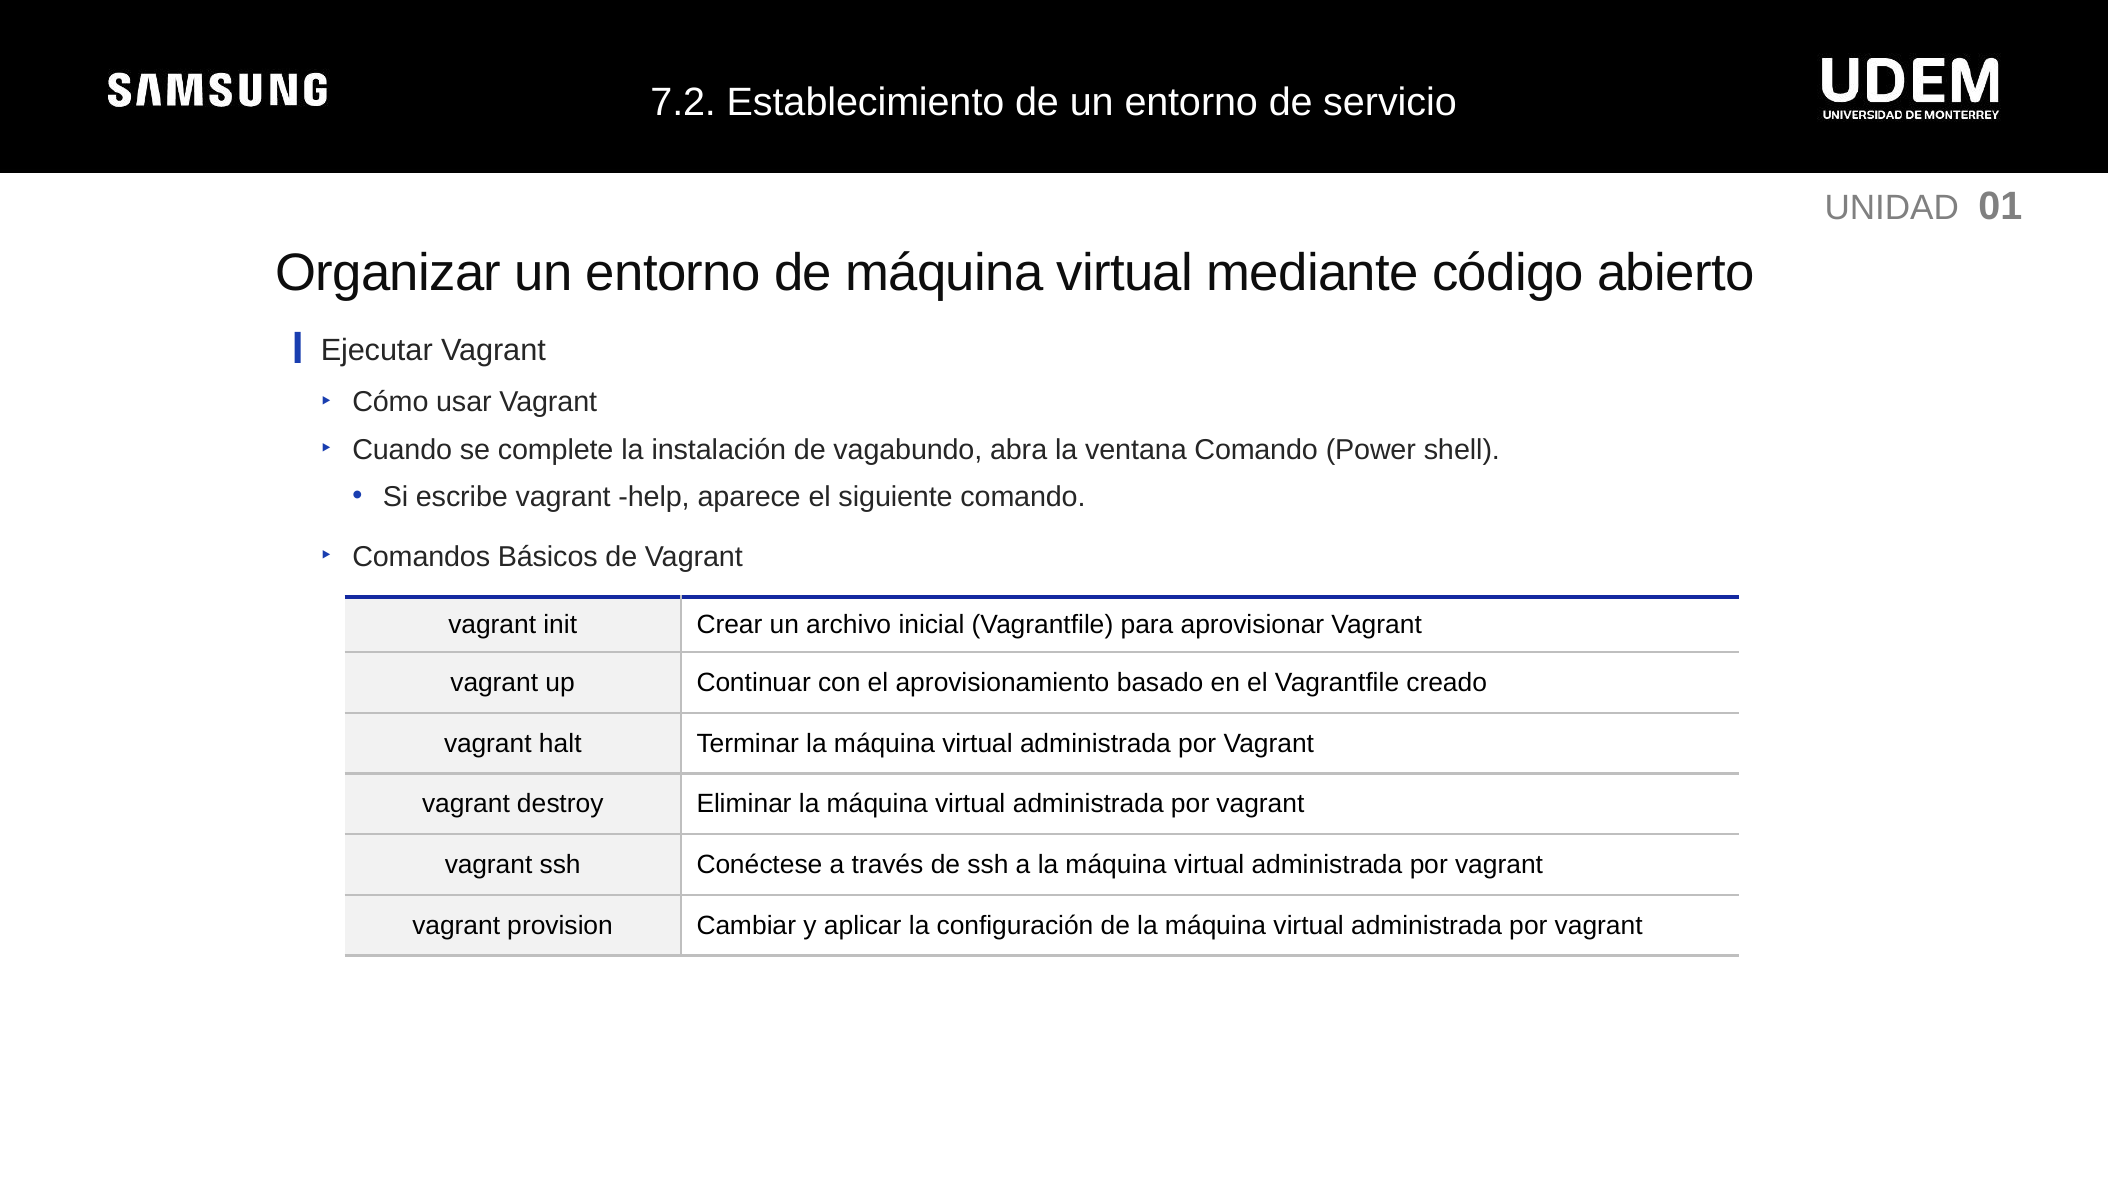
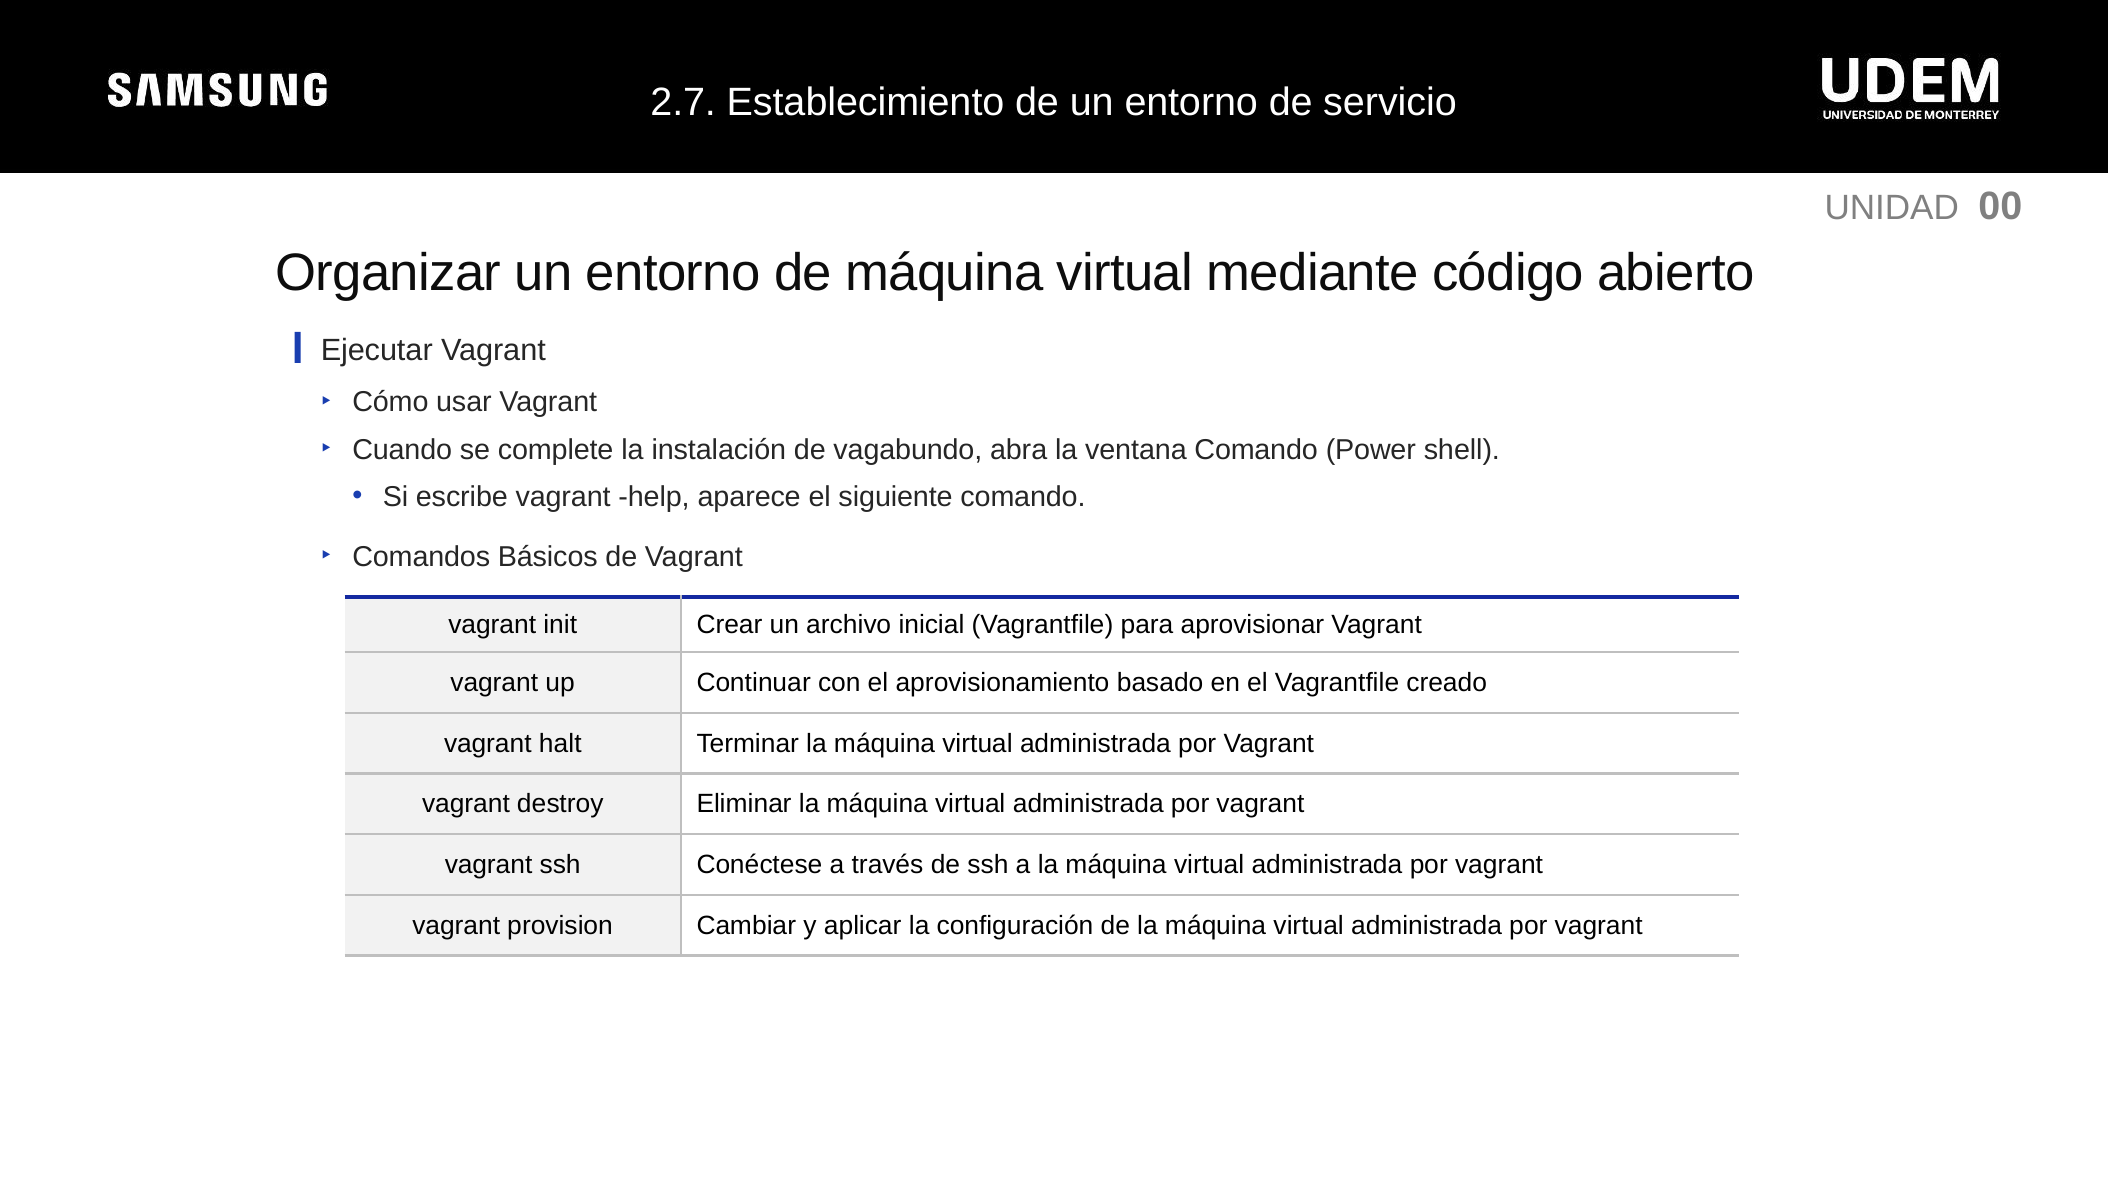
7.2: 7.2 -> 2.7
01: 01 -> 00
